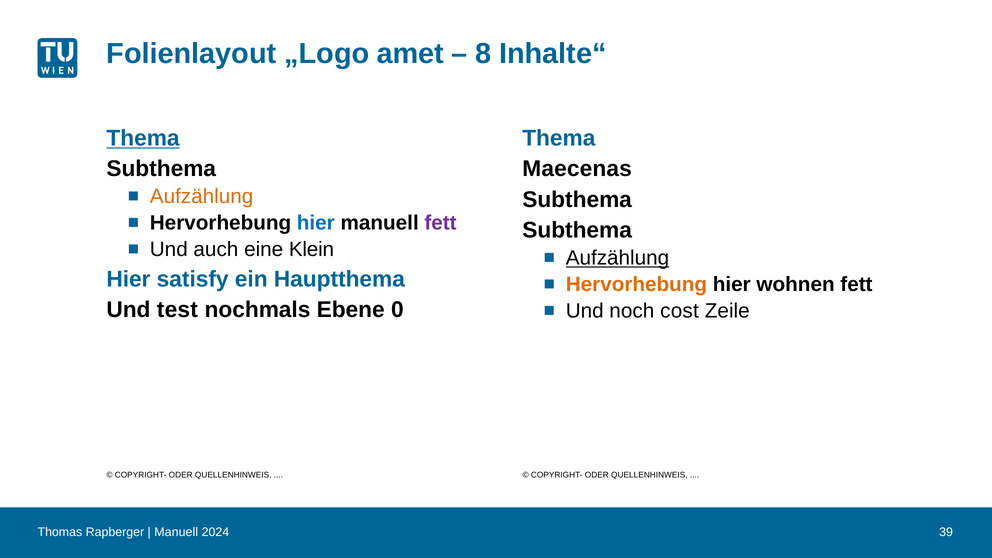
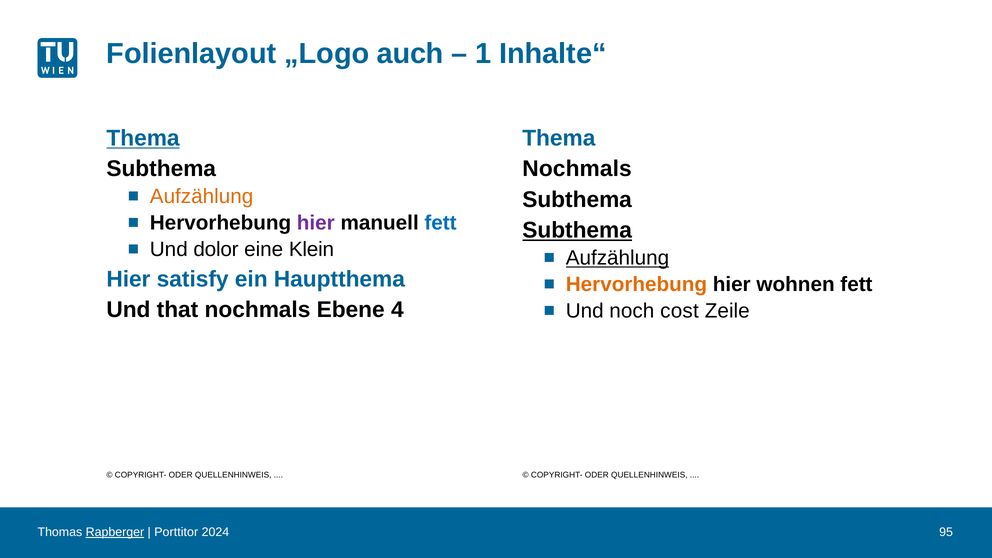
amet: amet -> auch
8: 8 -> 1
Maecenas at (577, 169): Maecenas -> Nochmals
hier at (316, 223) colour: blue -> purple
fett at (441, 223) colour: purple -> blue
Subthema at (577, 230) underline: none -> present
auch: auch -> dolor
test: test -> that
0: 0 -> 4
Rapberger underline: none -> present
Manuell at (176, 532): Manuell -> Porttitor
39: 39 -> 95
